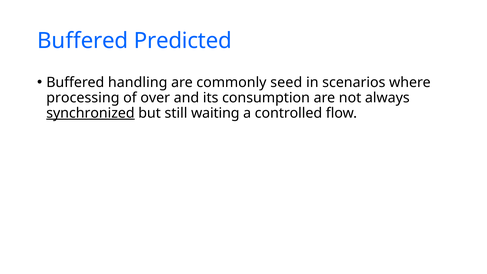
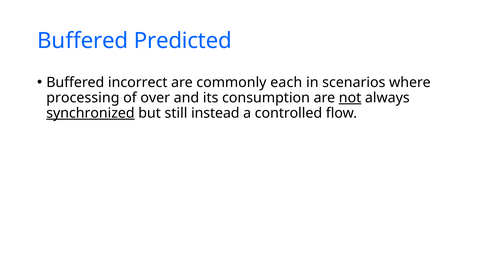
handling: handling -> incorrect
seed: seed -> each
not underline: none -> present
waiting: waiting -> instead
